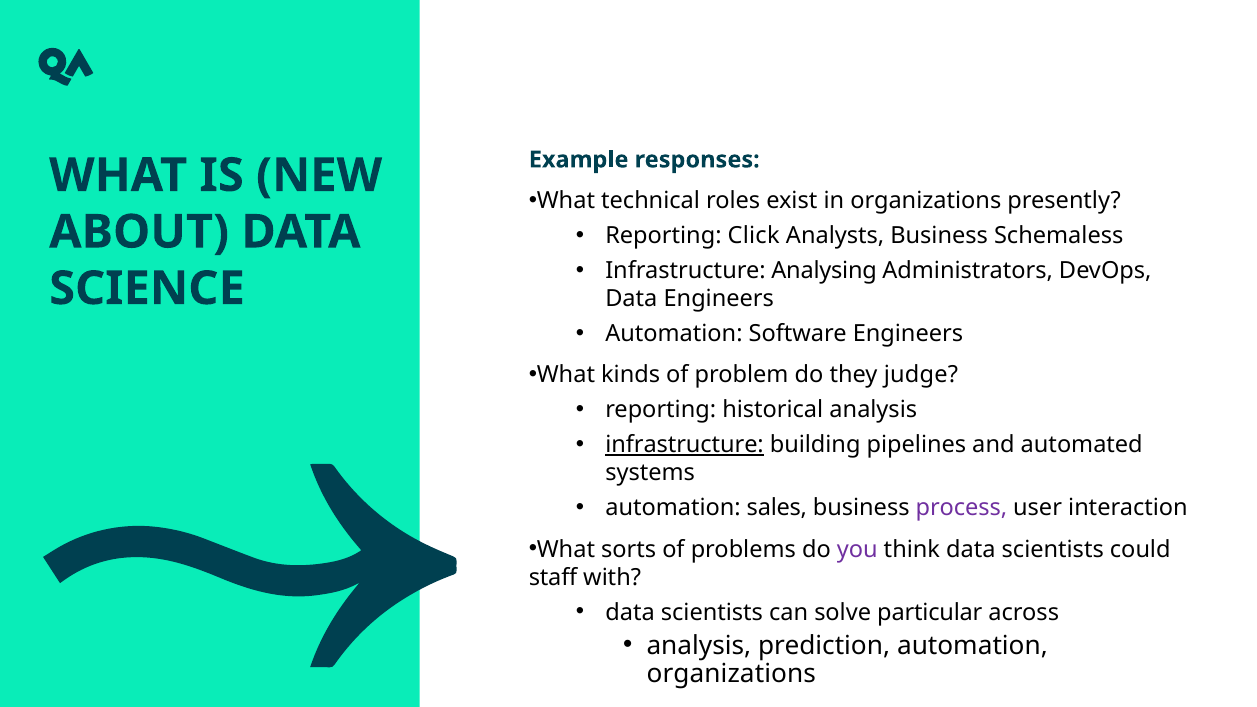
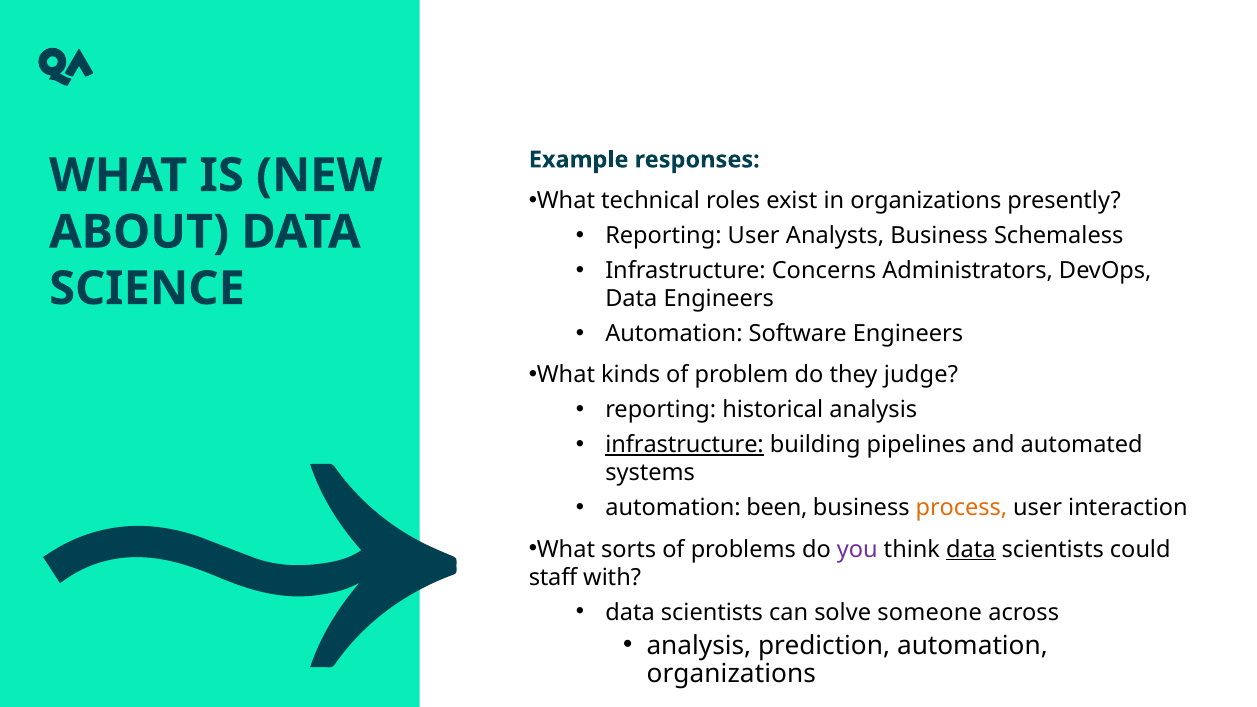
Reporting Click: Click -> User
Analysing: Analysing -> Concerns
sales: sales -> been
process colour: purple -> orange
data at (971, 549) underline: none -> present
particular: particular -> someone
